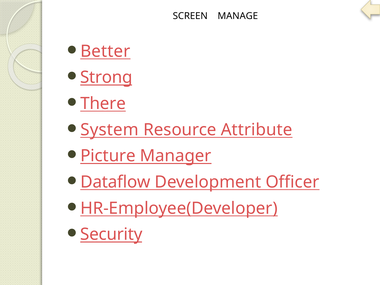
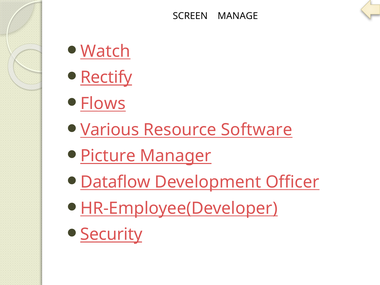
Better: Better -> Watch
Strong: Strong -> Rectify
There: There -> Flows
System: System -> Various
Attribute: Attribute -> Software
